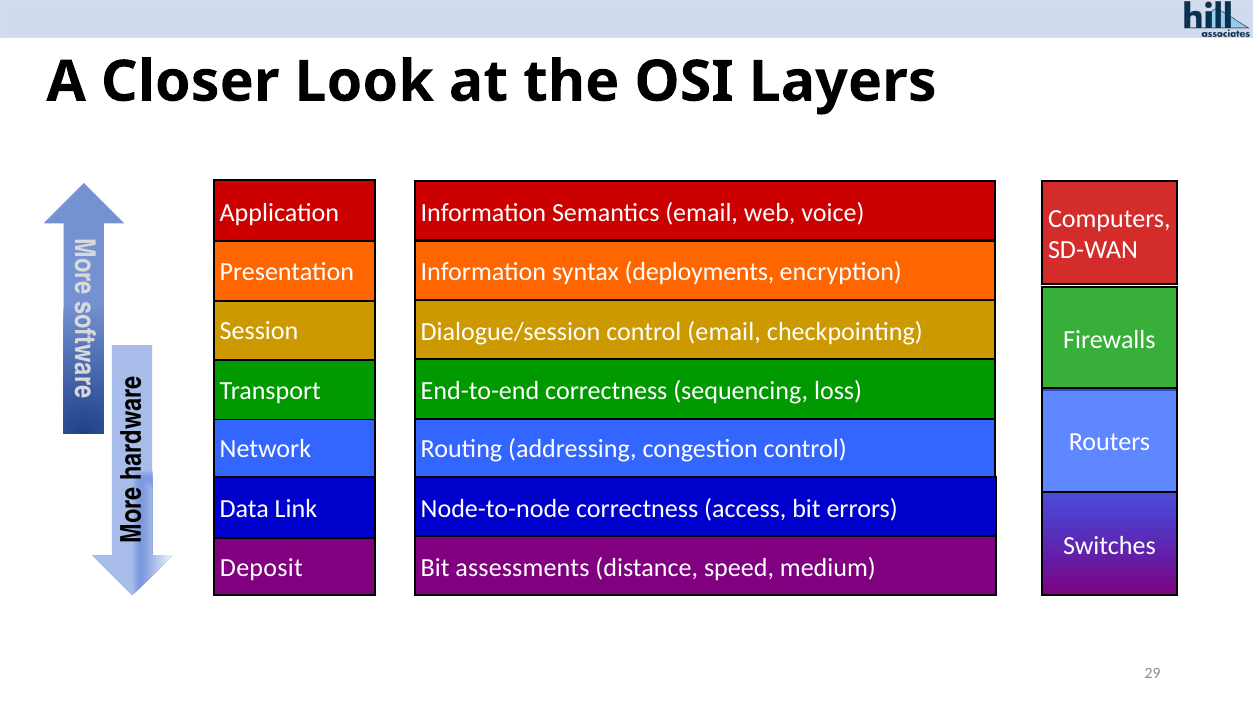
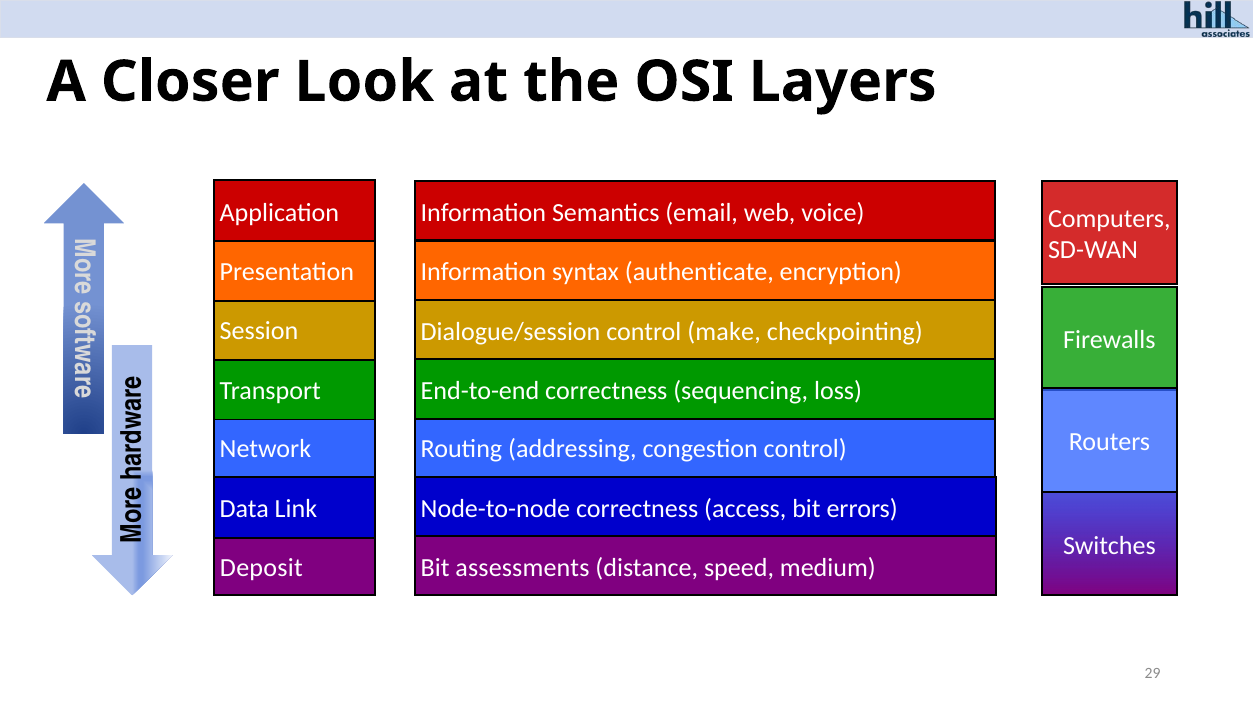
deployments: deployments -> authenticate
control email: email -> make
